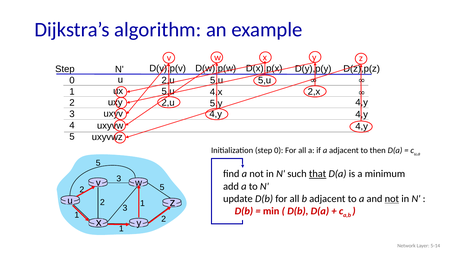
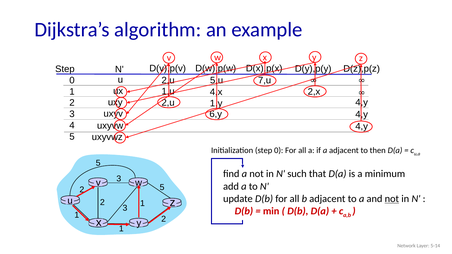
5,u at (265, 80): 5,u -> 7,u
5,u at (168, 92): 5,u -> 1,u
5,y: 5,y -> 1,y
4,y at (216, 114): 4,y -> 6,y
that underline: present -> none
